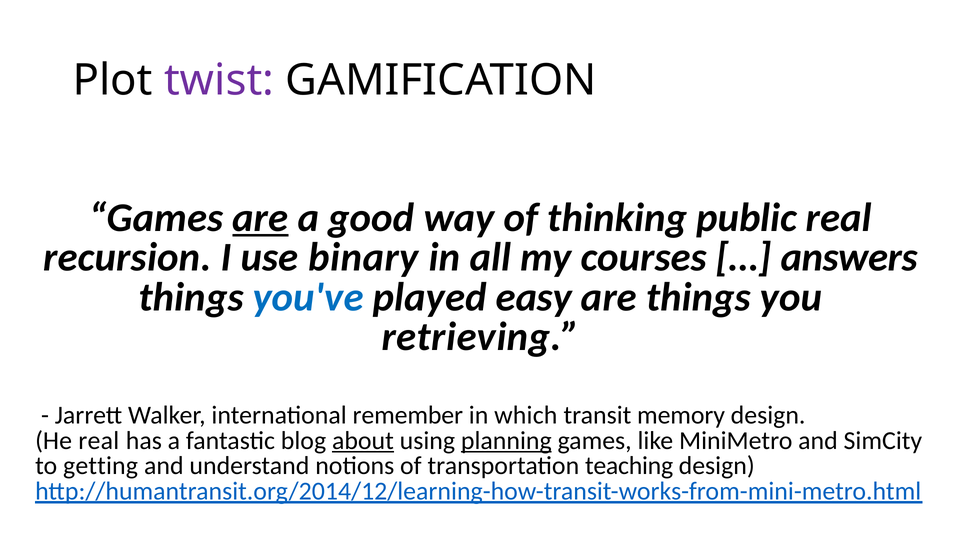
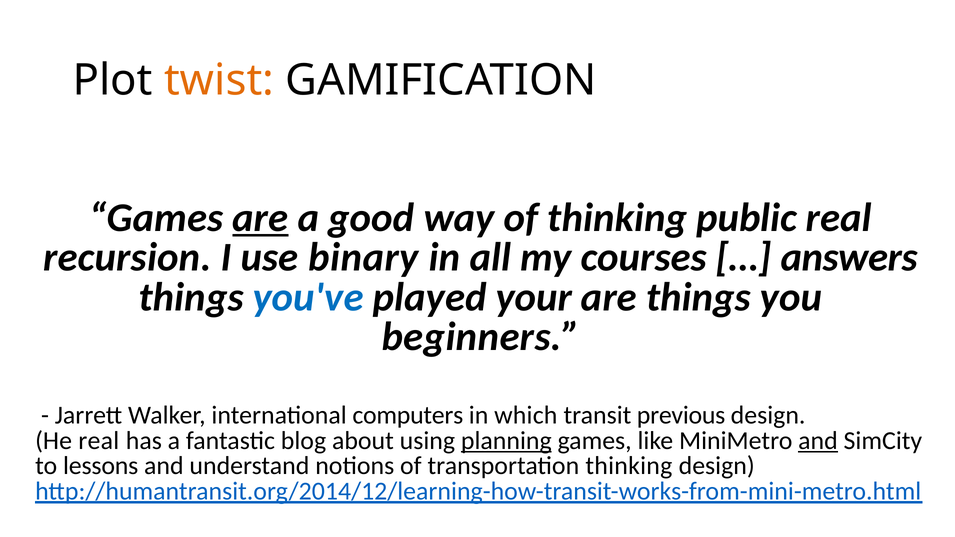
twist colour: purple -> orange
easy: easy -> your
retrieving: retrieving -> beginners
remember: remember -> computers
memory: memory -> previous
about underline: present -> none
and at (818, 441) underline: none -> present
getting: getting -> lessons
transportation teaching: teaching -> thinking
